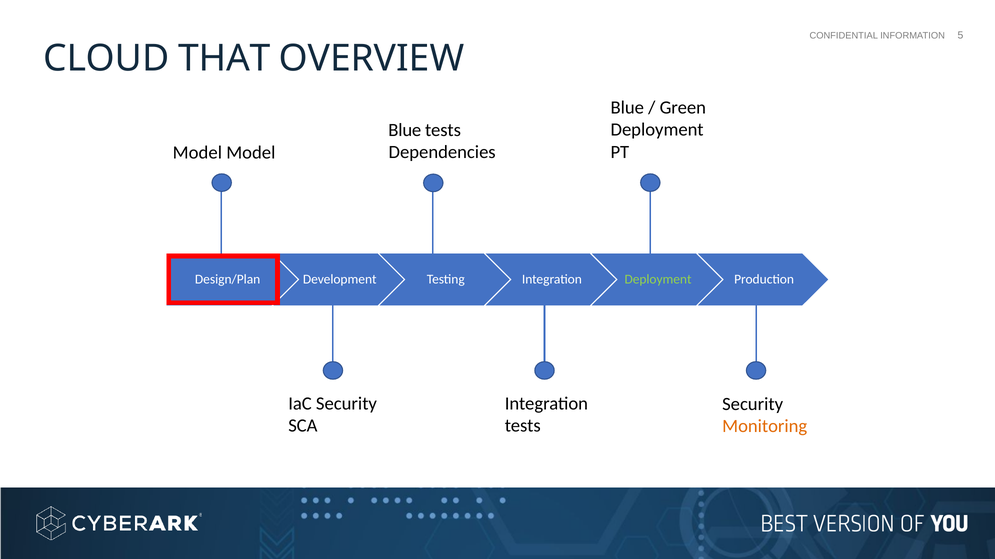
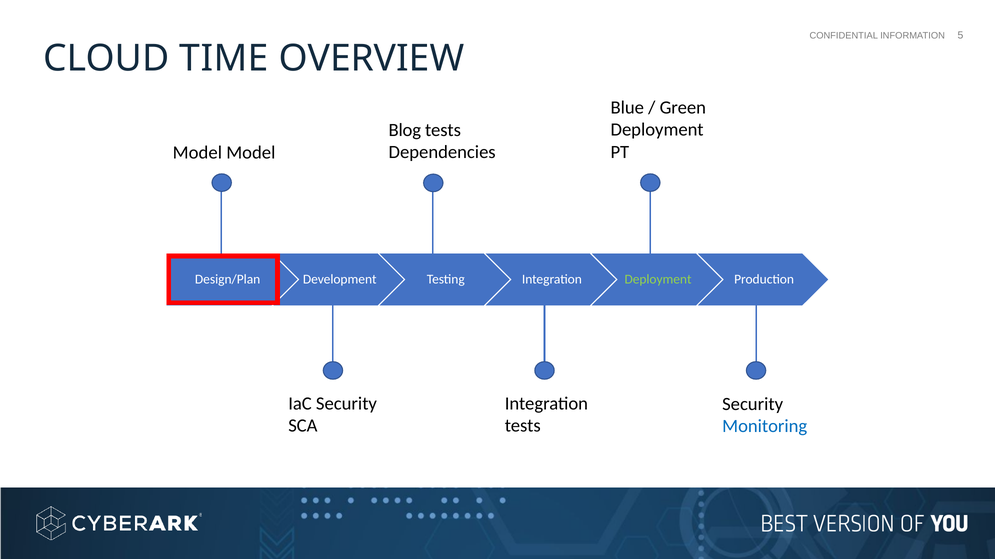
THAT: THAT -> TIME
Blue at (405, 130): Blue -> Blog
Monitoring colour: orange -> blue
